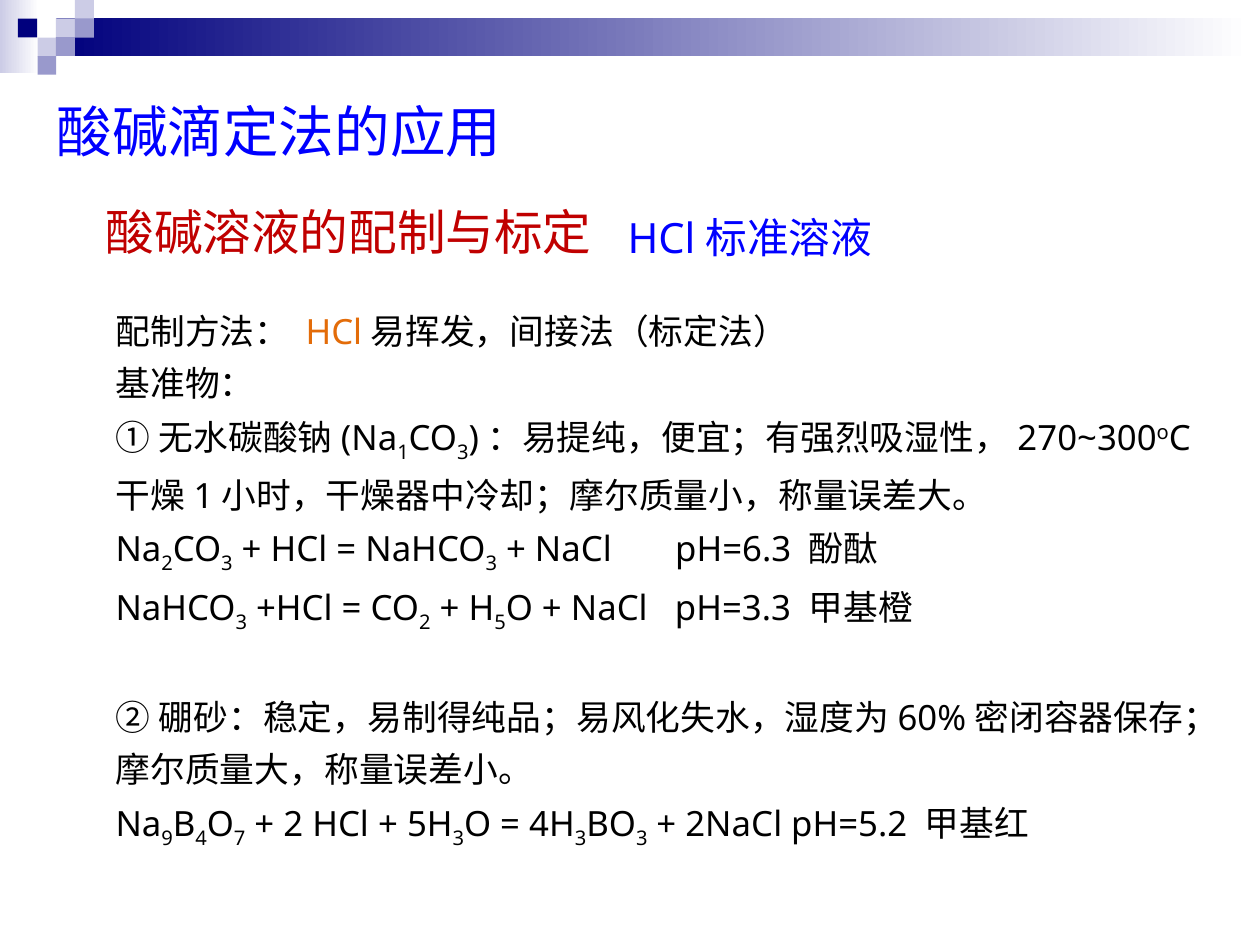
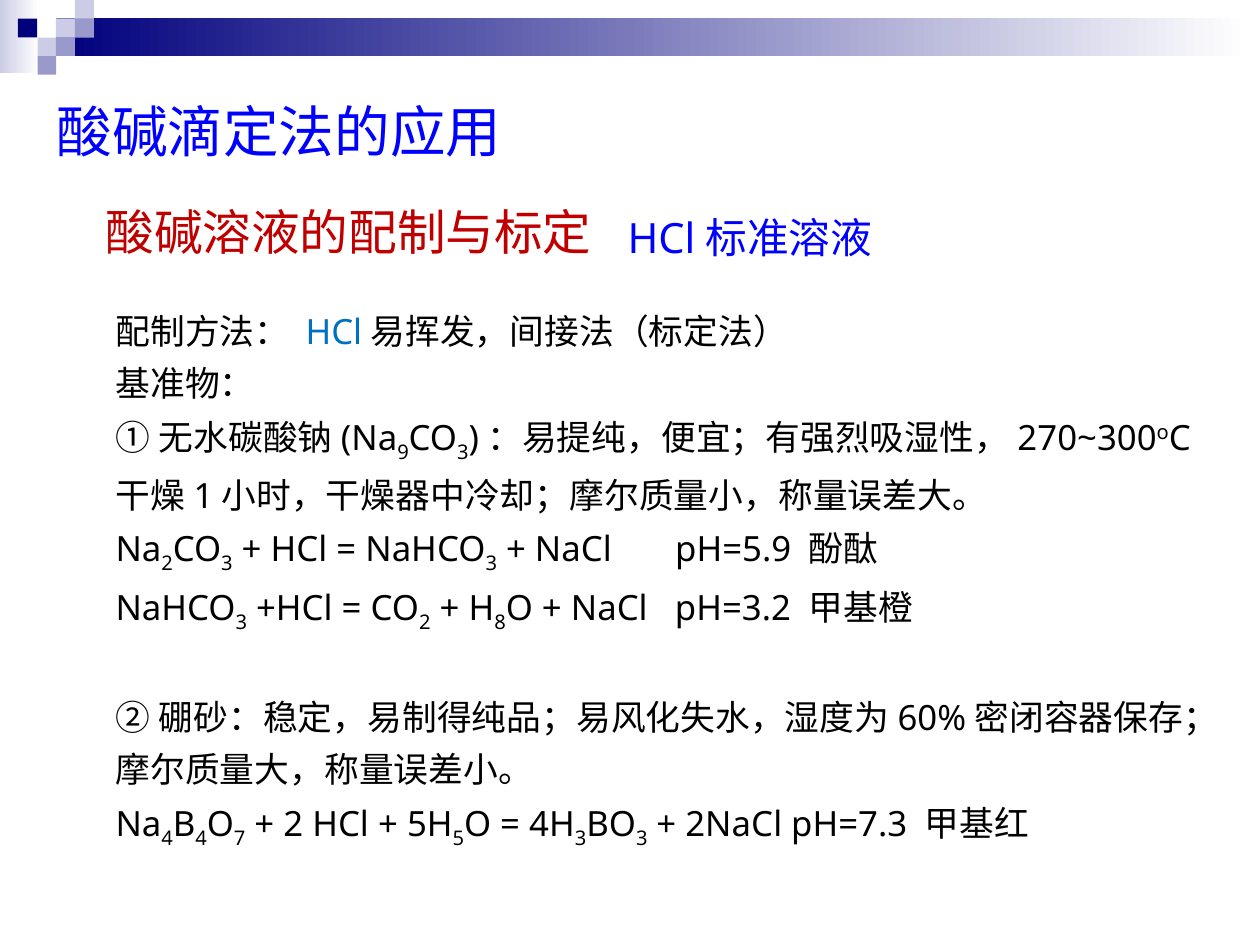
HCl at (334, 333) colour: orange -> blue
1 at (403, 452): 1 -> 9
pH=6.3: pH=6.3 -> pH=5.9
5: 5 -> 8
pH=3.3: pH=3.3 -> pH=3.2
9 at (167, 838): 9 -> 4
3 at (458, 838): 3 -> 5
pH=5.2: pH=5.2 -> pH=7.3
